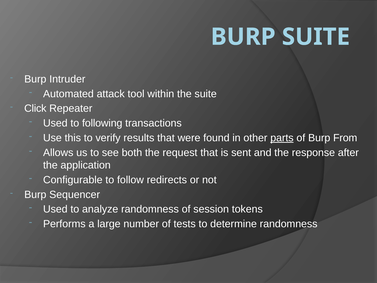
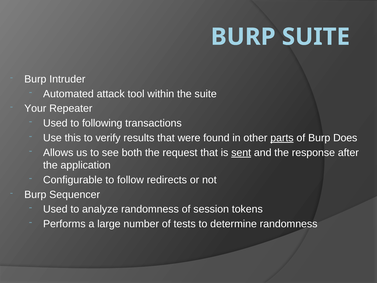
Click: Click -> Your
From: From -> Does
sent underline: none -> present
